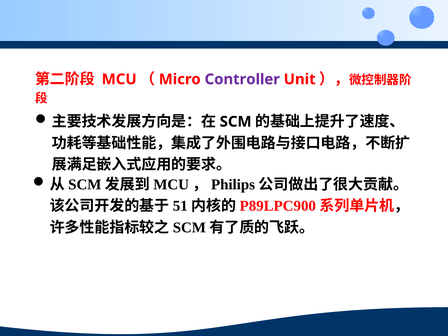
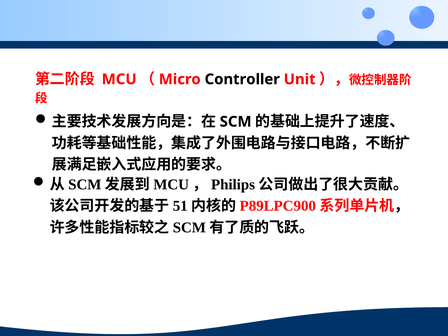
Controller colour: purple -> black
